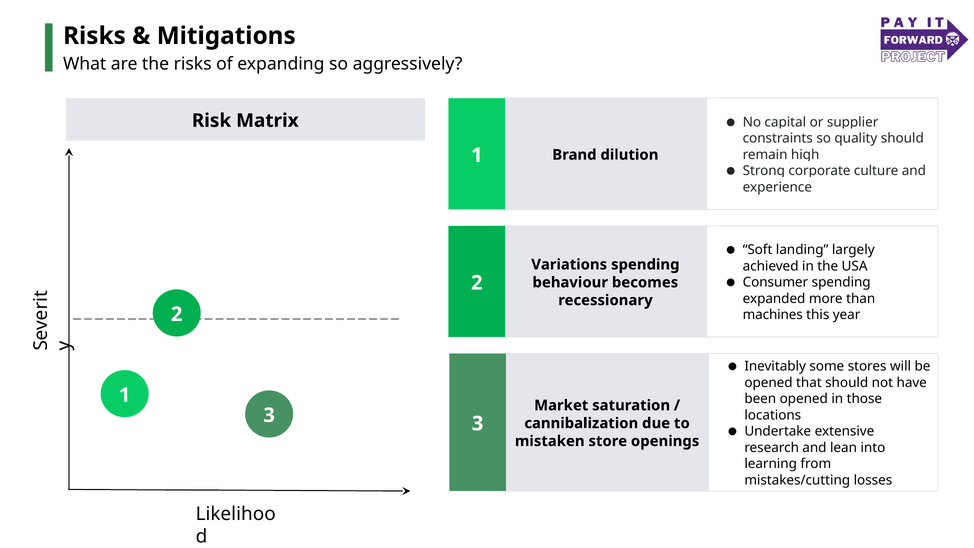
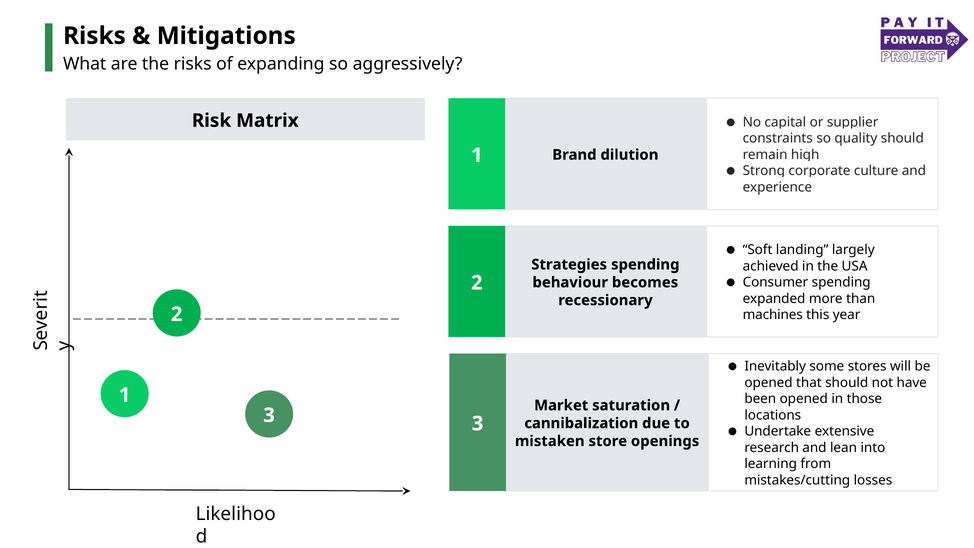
Variations: Variations -> Strategies
